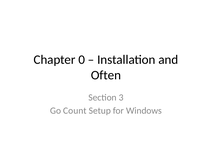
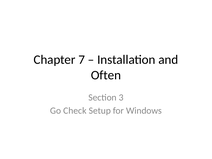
0: 0 -> 7
Count: Count -> Check
